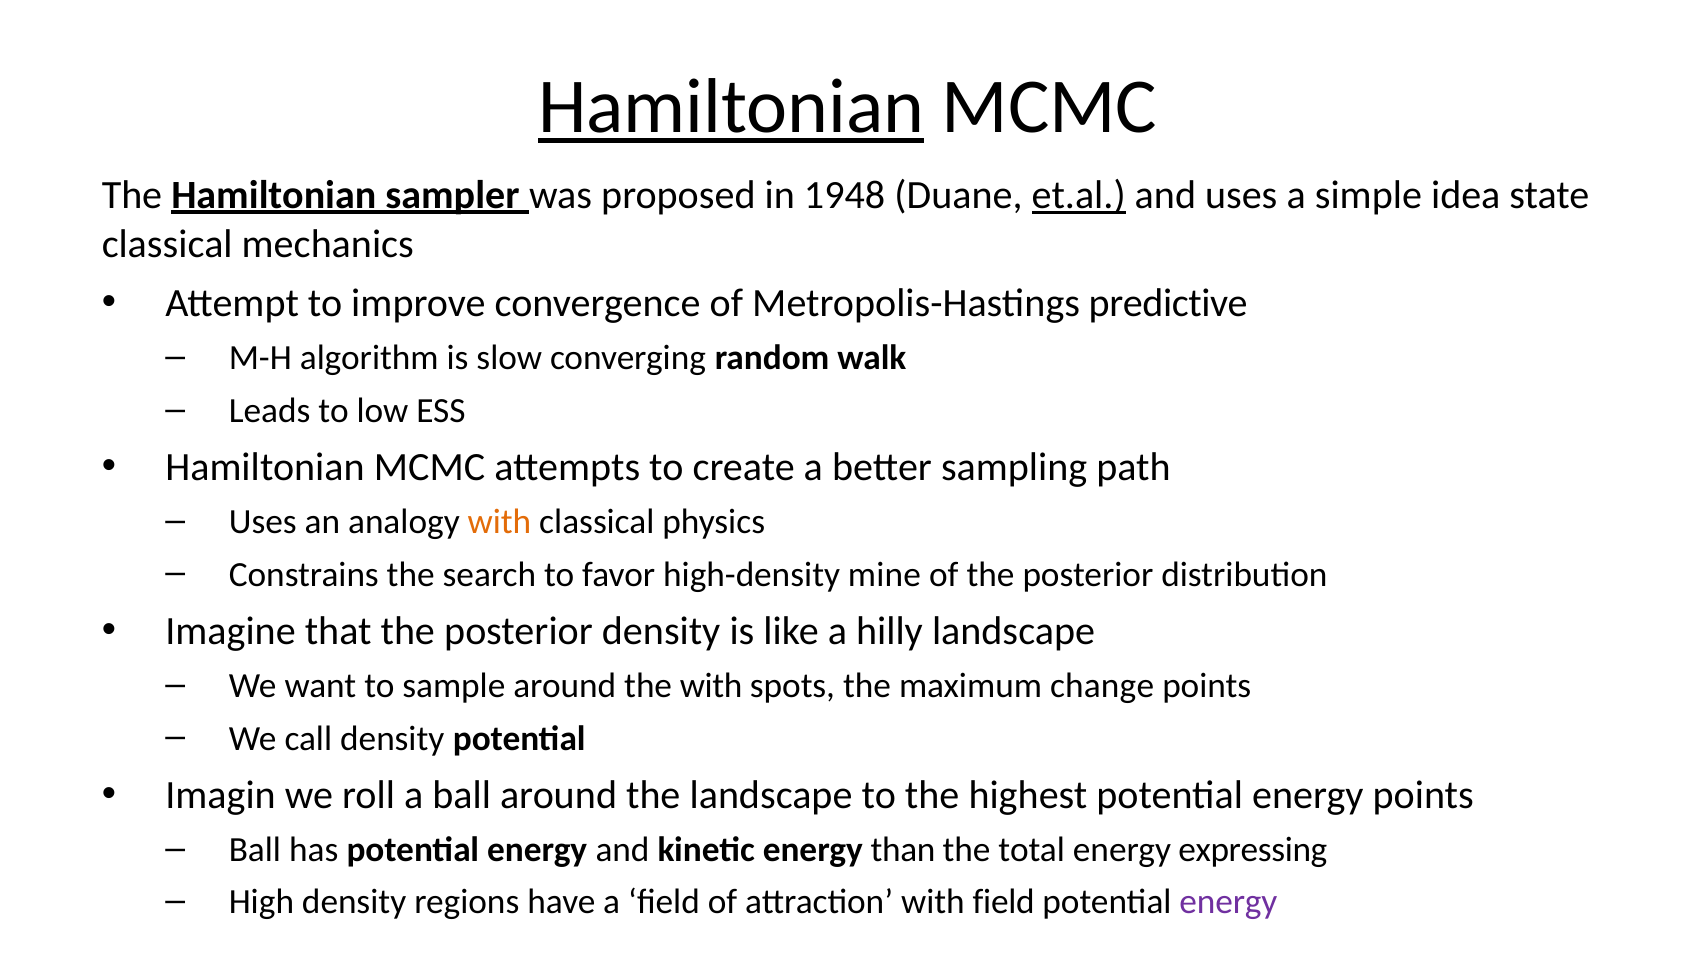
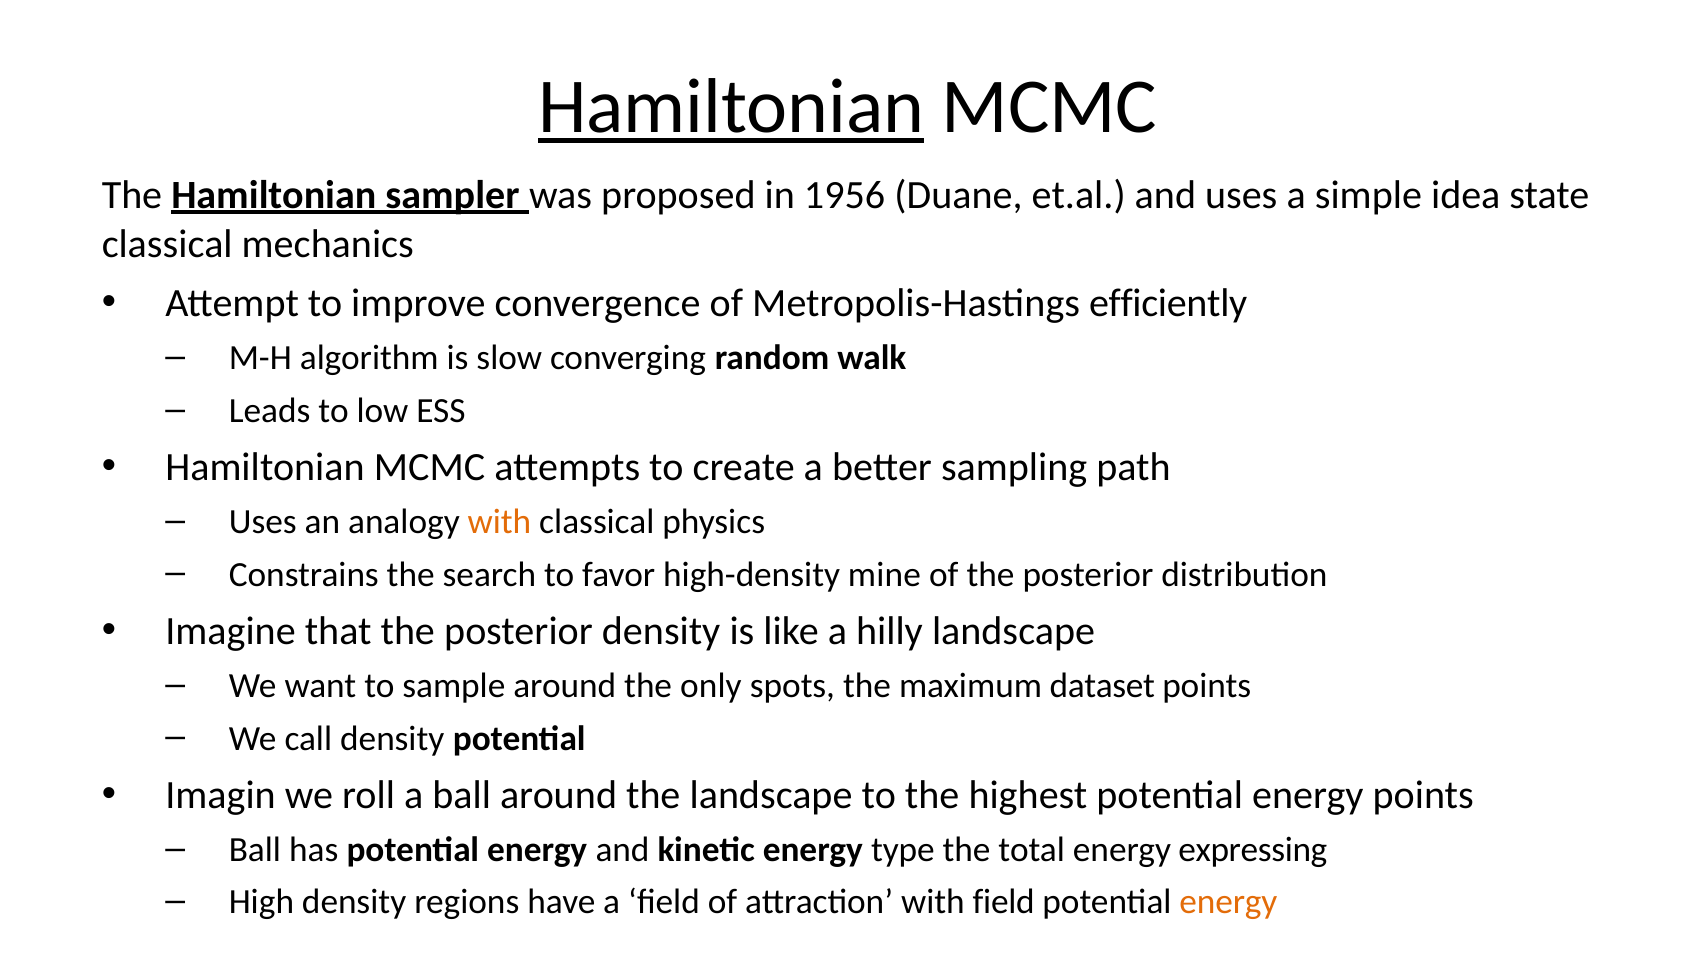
1948: 1948 -> 1956
et.al underline: present -> none
predictive: predictive -> efficiently
the with: with -> only
change: change -> dataset
than: than -> type
energy at (1228, 902) colour: purple -> orange
